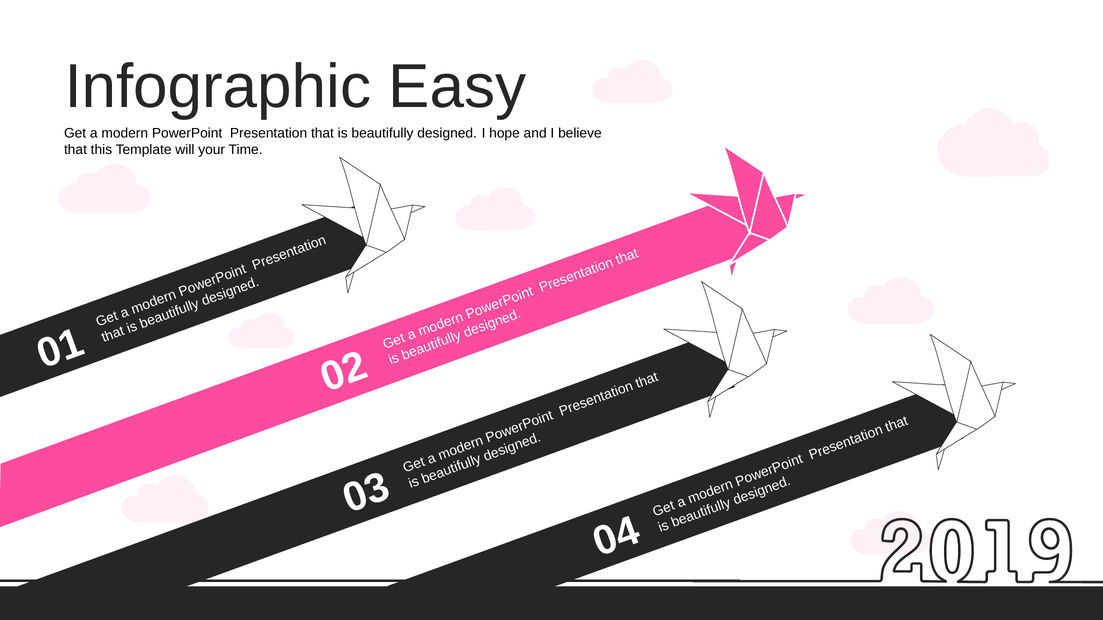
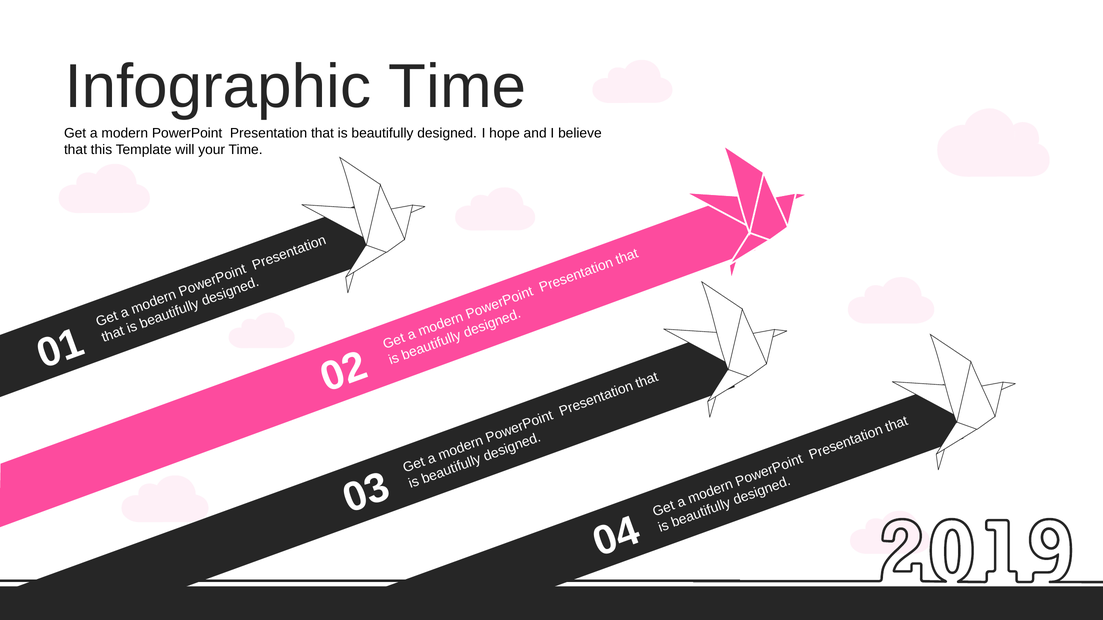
Infographic Easy: Easy -> Time
